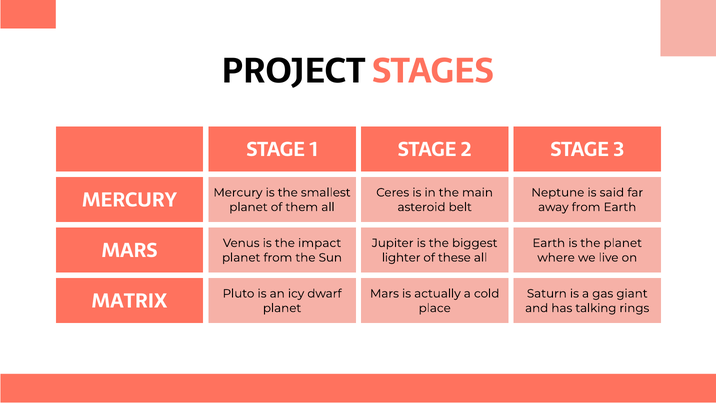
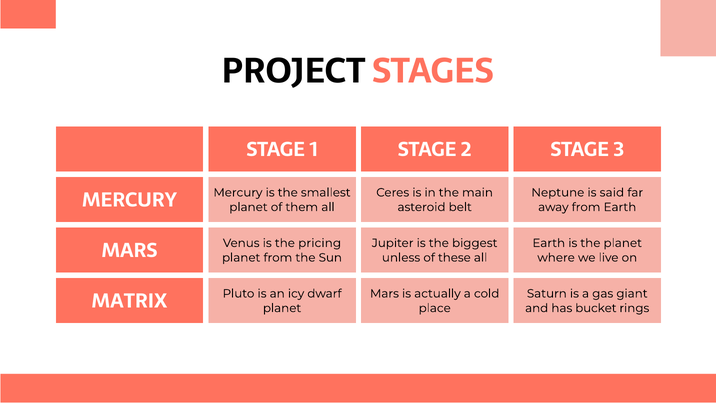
impact: impact -> pricing
lighter: lighter -> unless
talking: talking -> bucket
